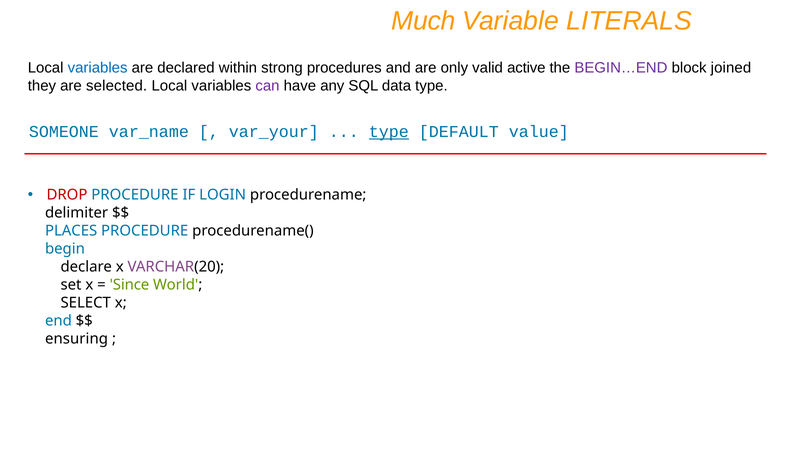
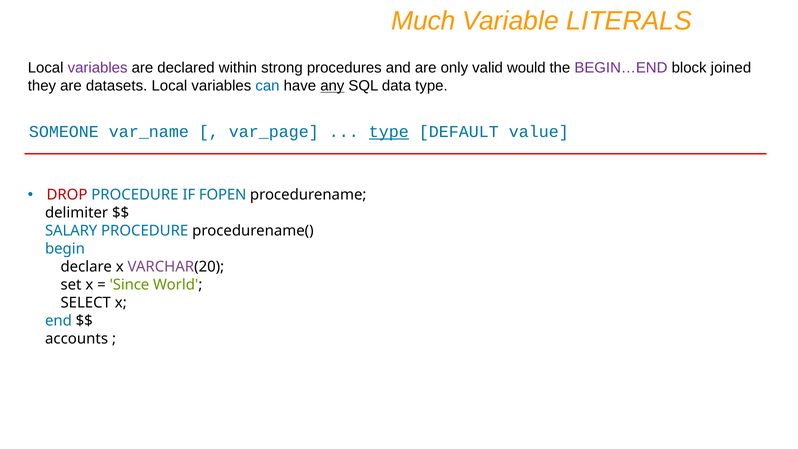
variables at (98, 68) colour: blue -> purple
active: active -> would
selected: selected -> datasets
can colour: purple -> blue
any underline: none -> present
var_your: var_your -> var_page
LOGIN: LOGIN -> FOPEN
PLACES: PLACES -> SALARY
ensuring: ensuring -> accounts
